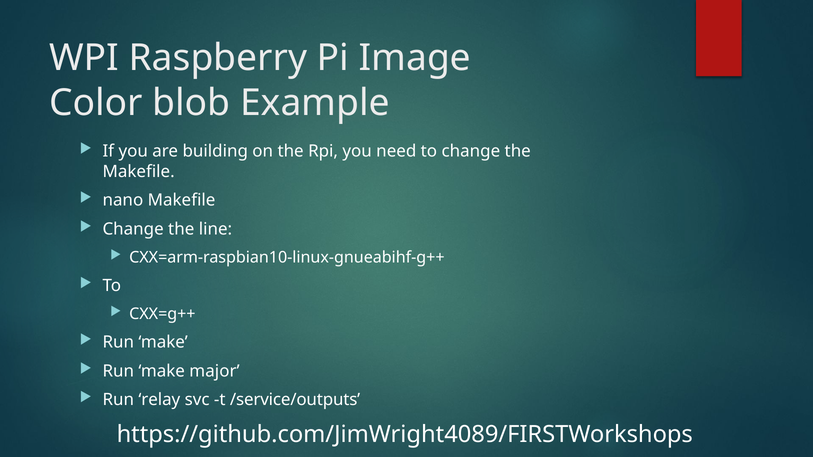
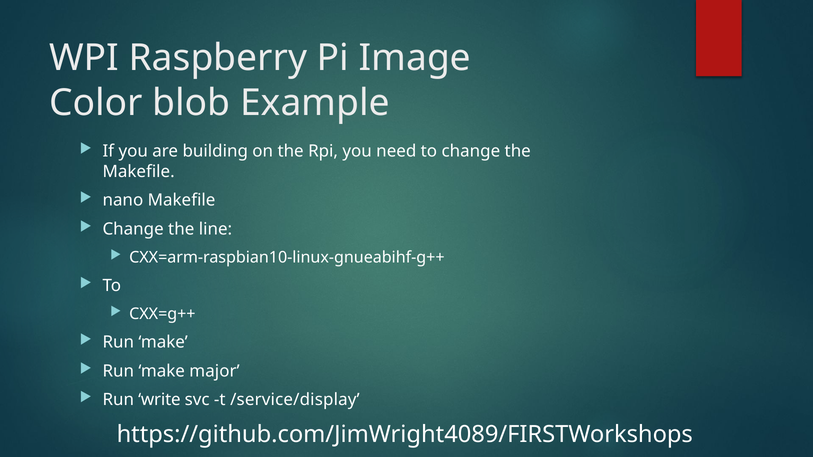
relay: relay -> write
/service/outputs: /service/outputs -> /service/display
